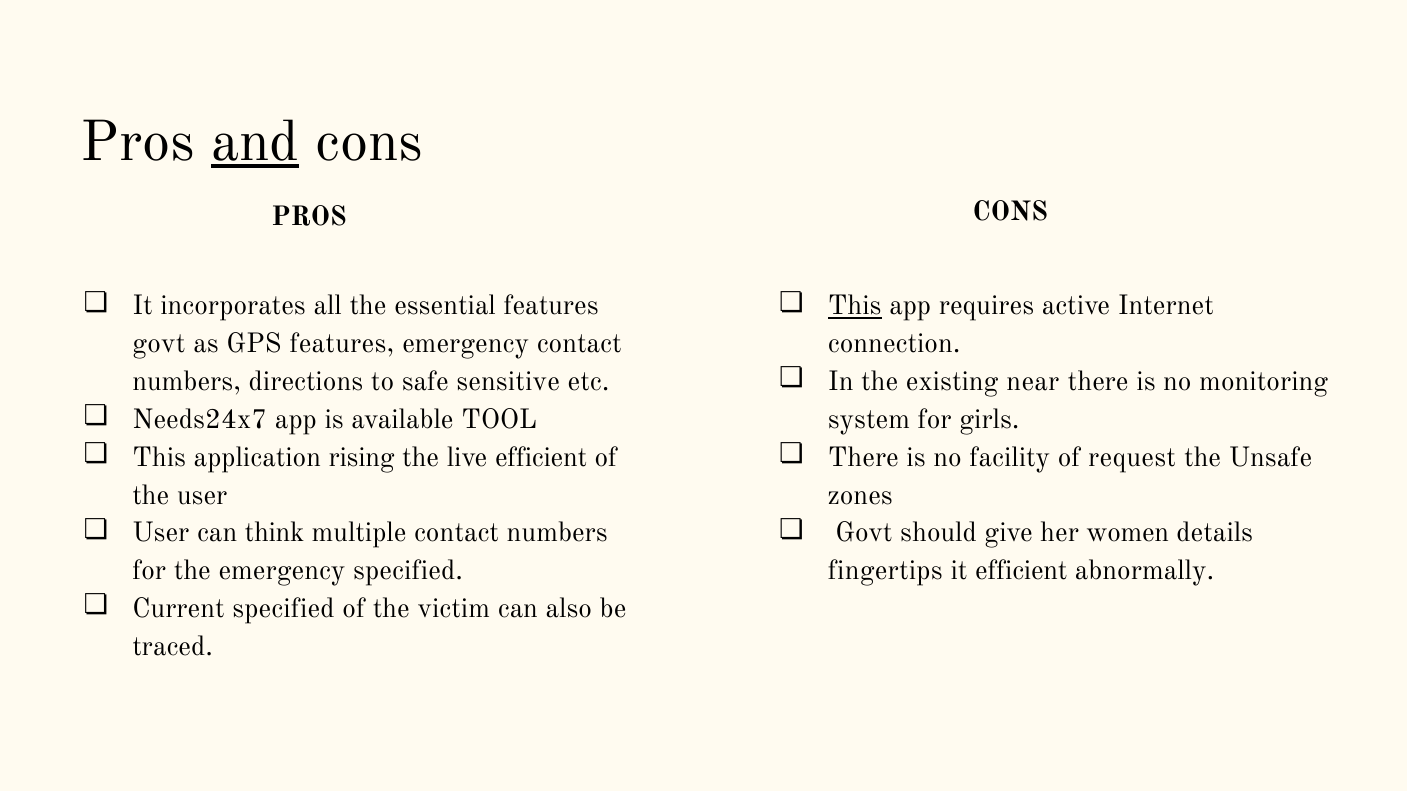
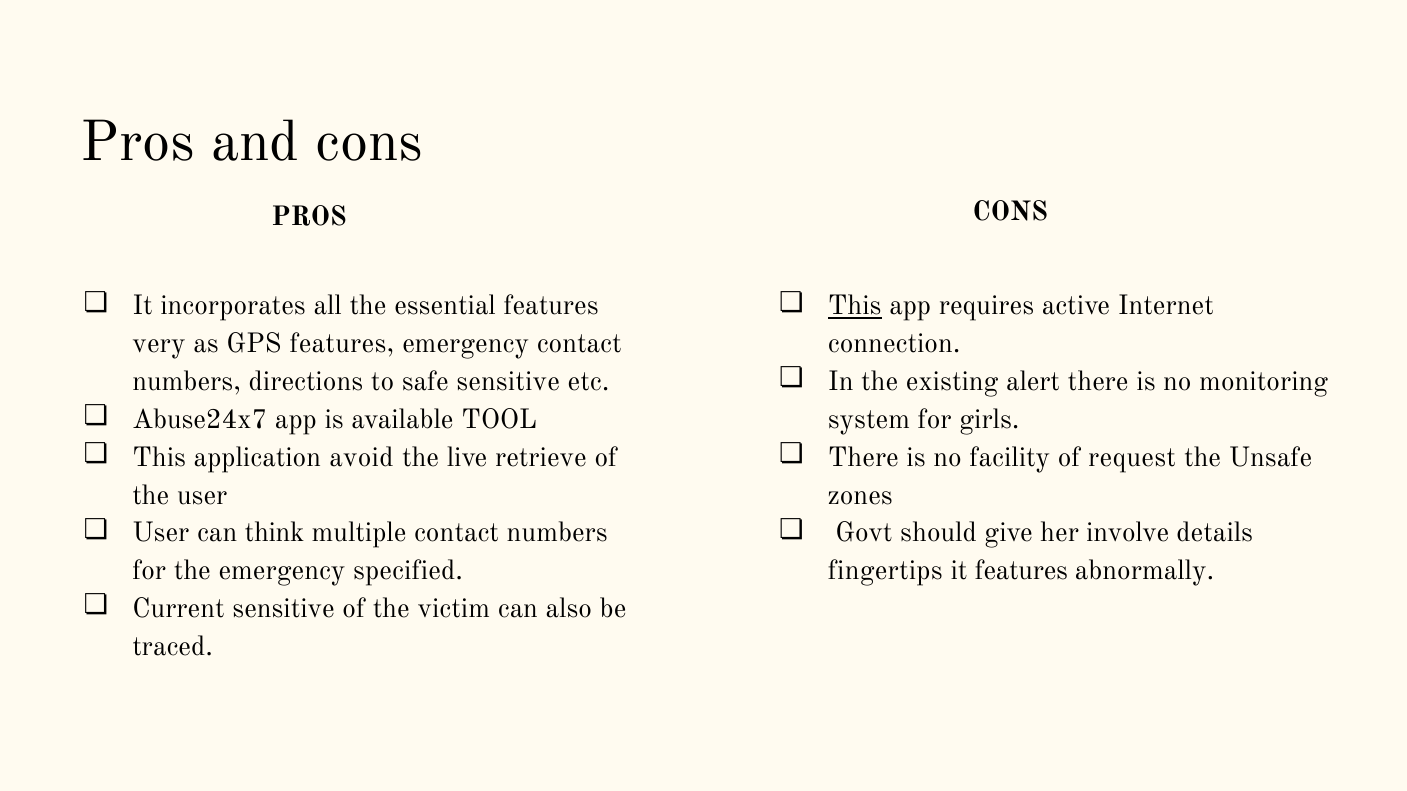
and underline: present -> none
govt at (159, 344): govt -> very
near: near -> alert
Needs24x7: Needs24x7 -> Abuse24x7
rising: rising -> avoid
live efficient: efficient -> retrieve
women: women -> involve
it efficient: efficient -> features
Current specified: specified -> sensitive
